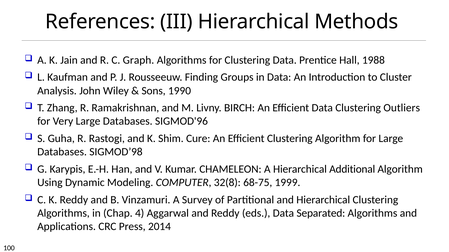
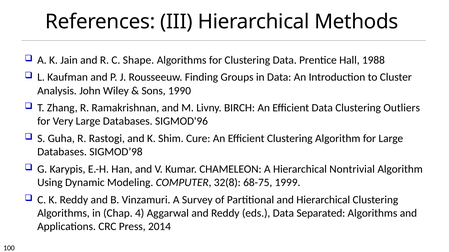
Graph: Graph -> Shape
Additional: Additional -> Nontrivial
